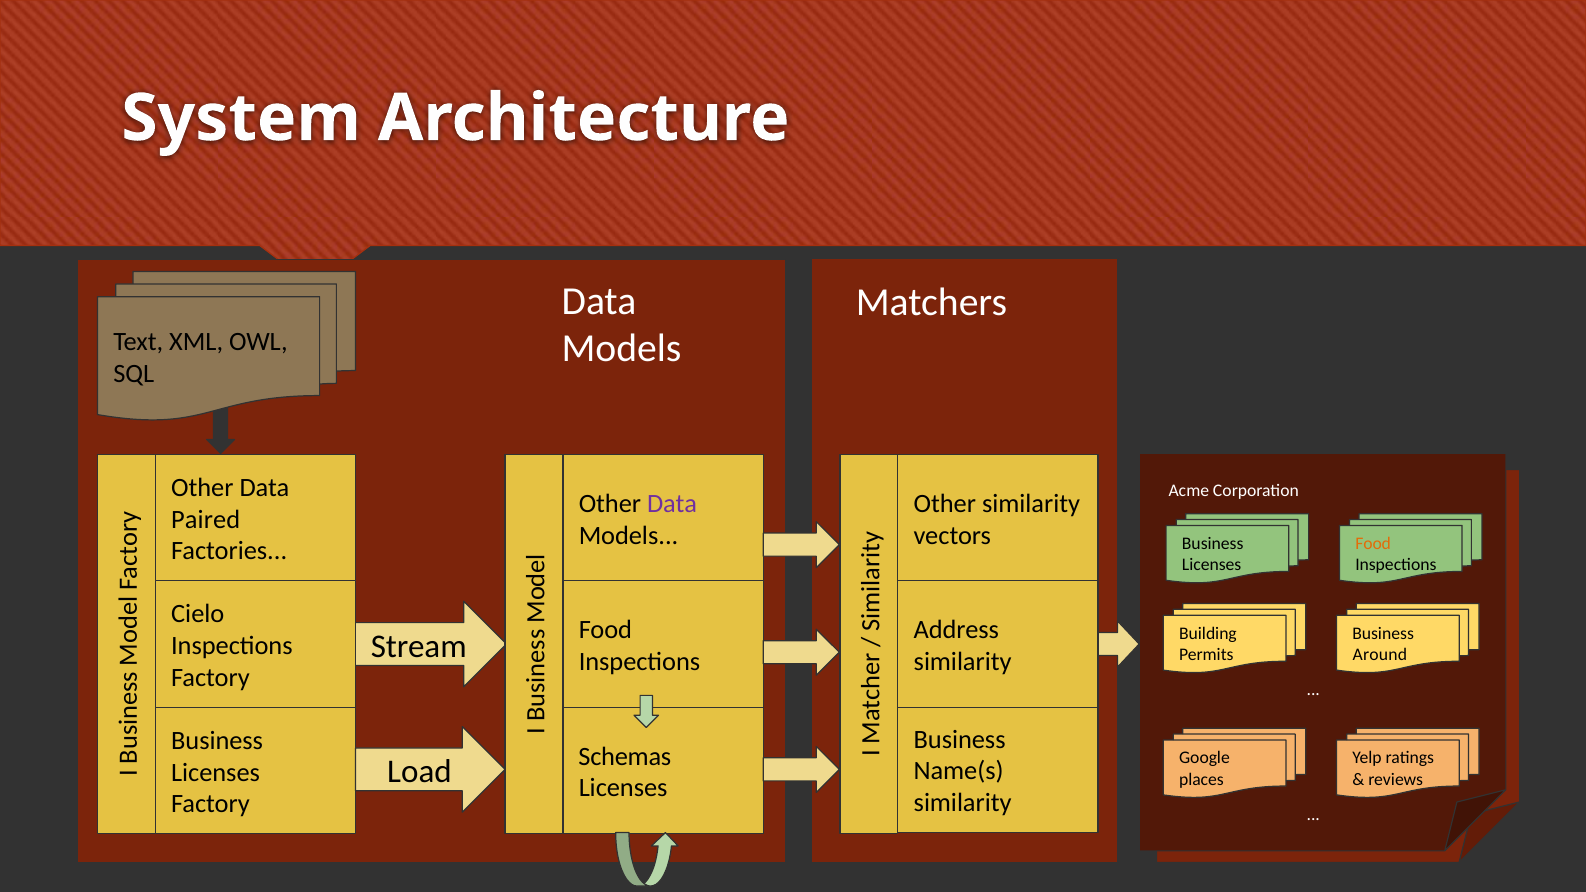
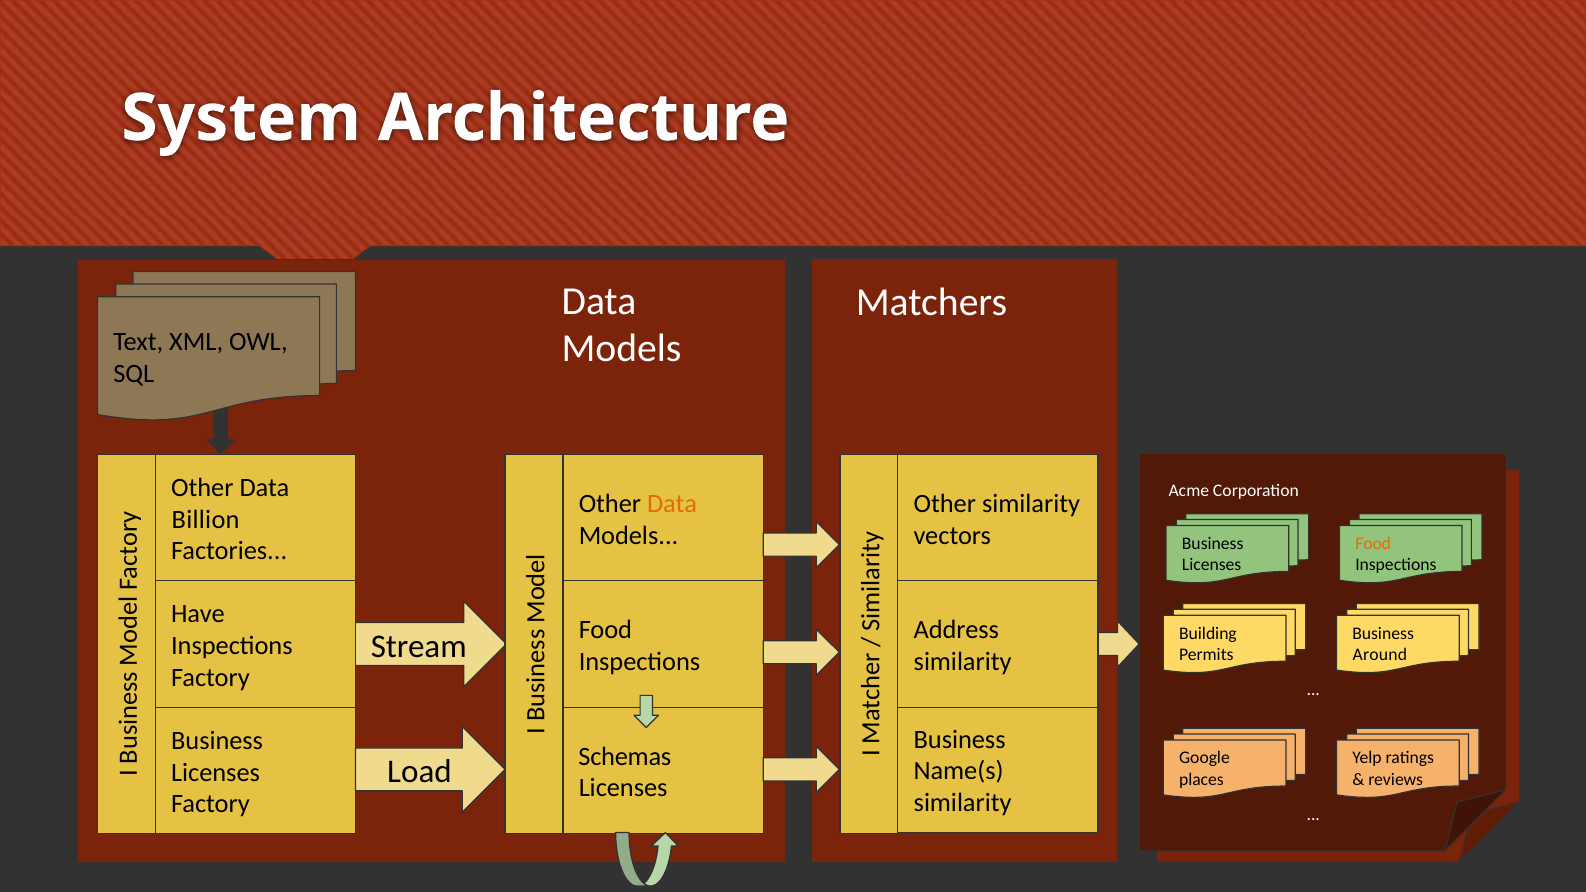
Data at (672, 504) colour: purple -> orange
Paired: Paired -> Billion
Cielo: Cielo -> Have
